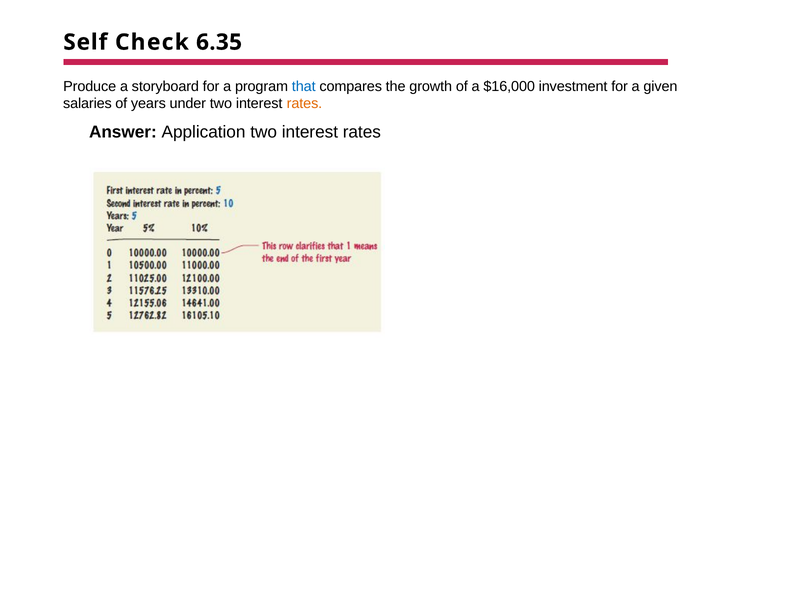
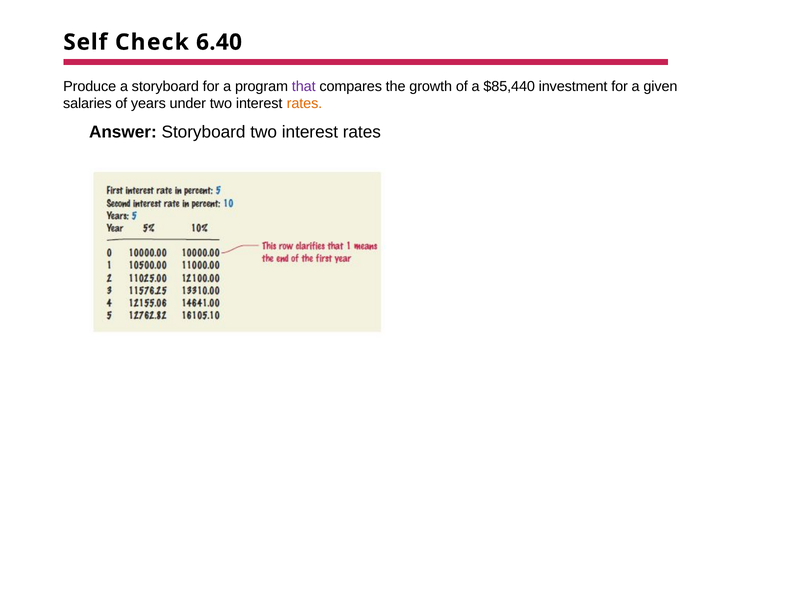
6.35: 6.35 -> 6.40
that colour: blue -> purple
$16,000: $16,000 -> $85,440
Answer Application: Application -> Storyboard
